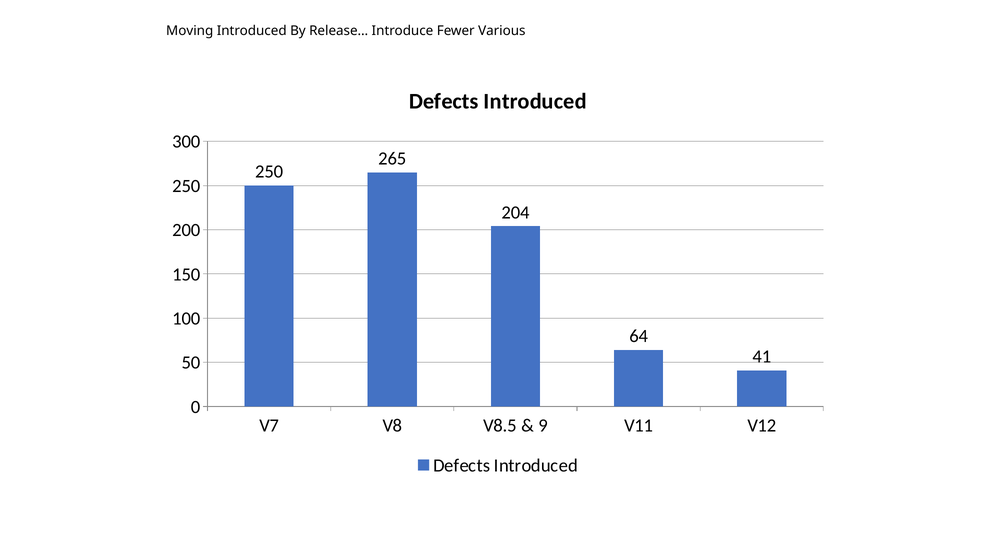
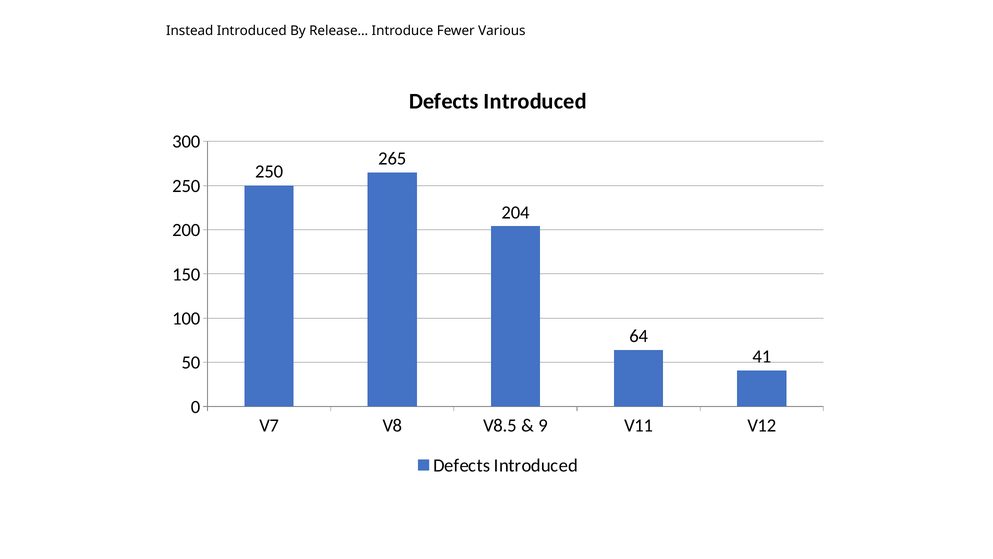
Moving: Moving -> Instead
